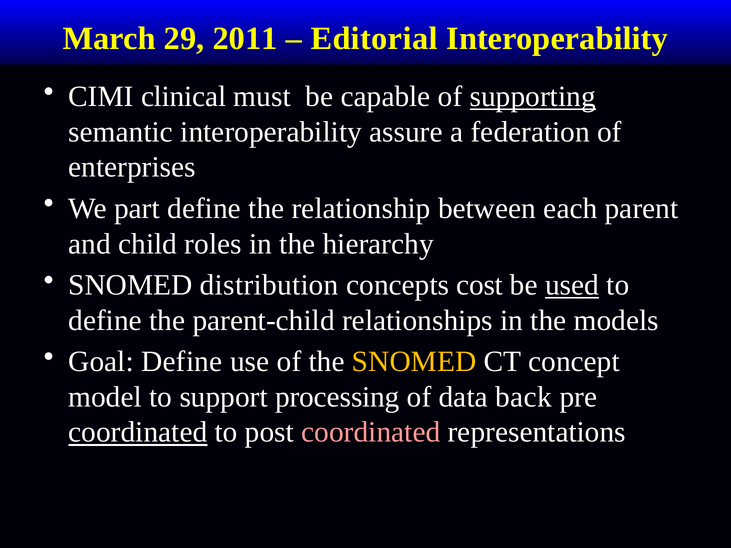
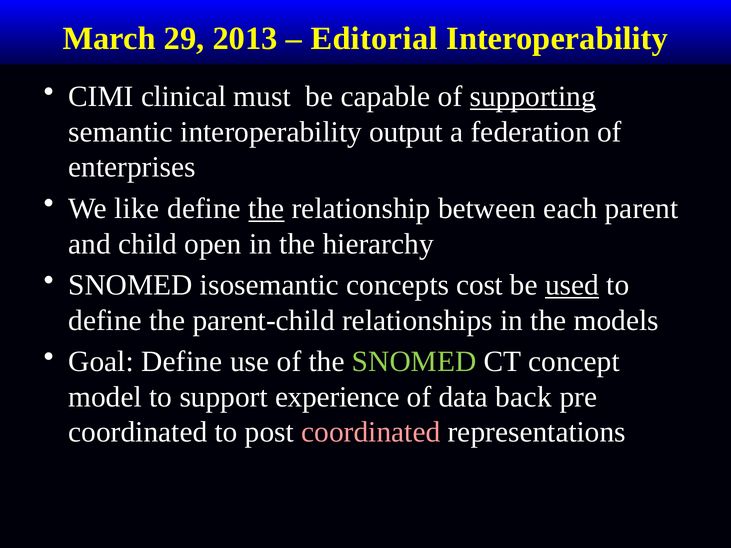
2011: 2011 -> 2013
assure: assure -> output
part: part -> like
the at (266, 209) underline: none -> present
roles: roles -> open
distribution: distribution -> isosemantic
SNOMED at (414, 362) colour: yellow -> light green
processing: processing -> experience
coordinated at (138, 432) underline: present -> none
